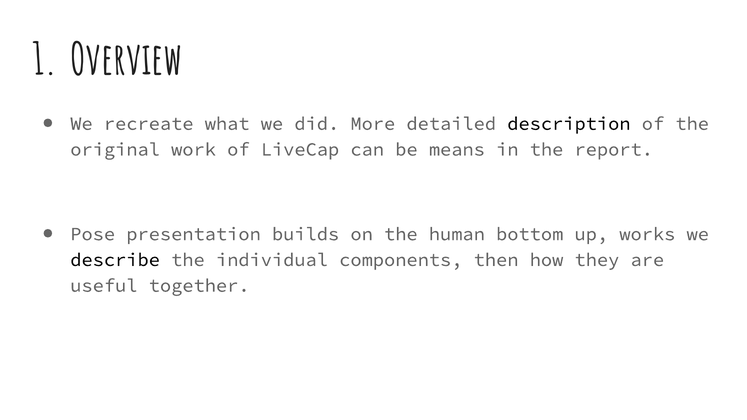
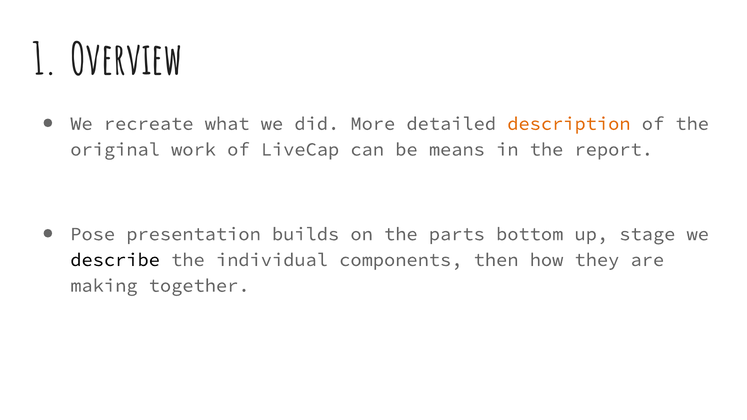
description colour: black -> orange
human: human -> parts
works: works -> stage
useful: useful -> making
